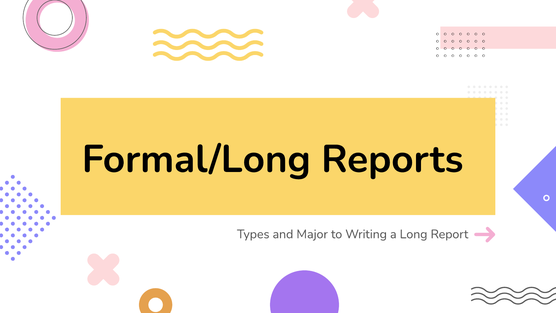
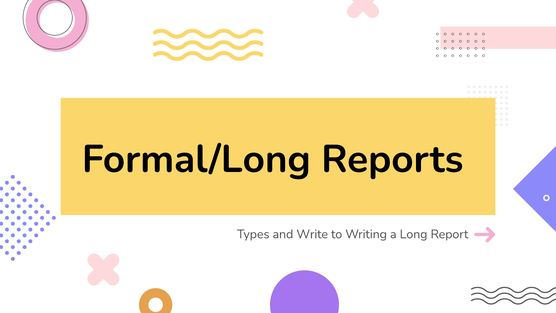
Major: Major -> Write
